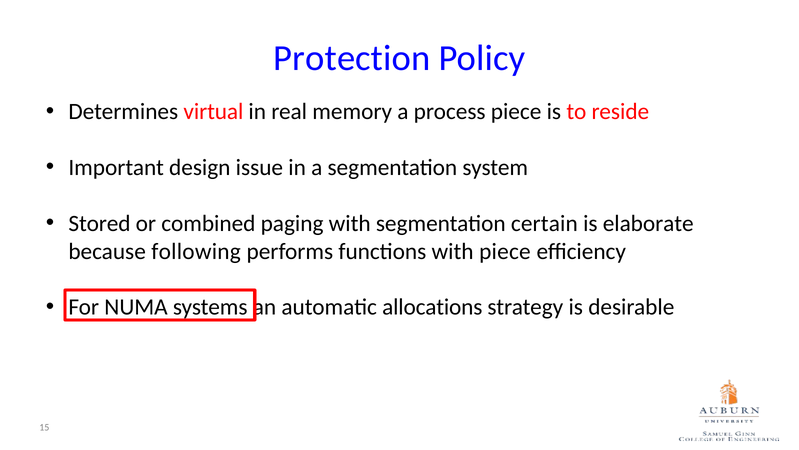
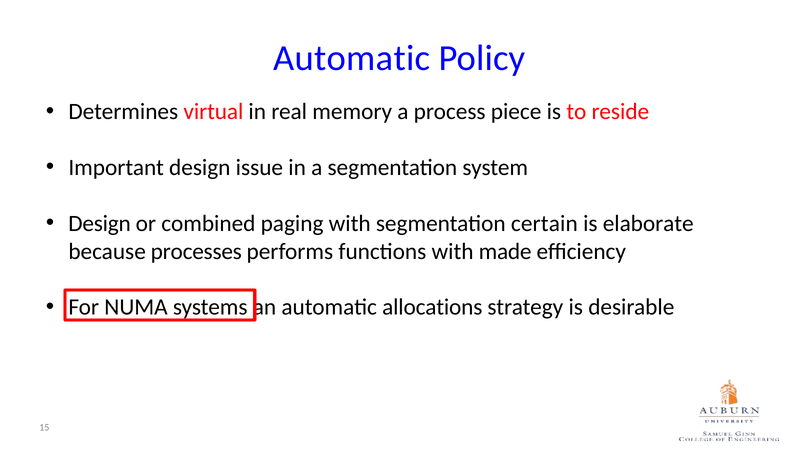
Protection at (352, 58): Protection -> Automatic
Stored at (99, 223): Stored -> Design
following: following -> processes
with piece: piece -> made
